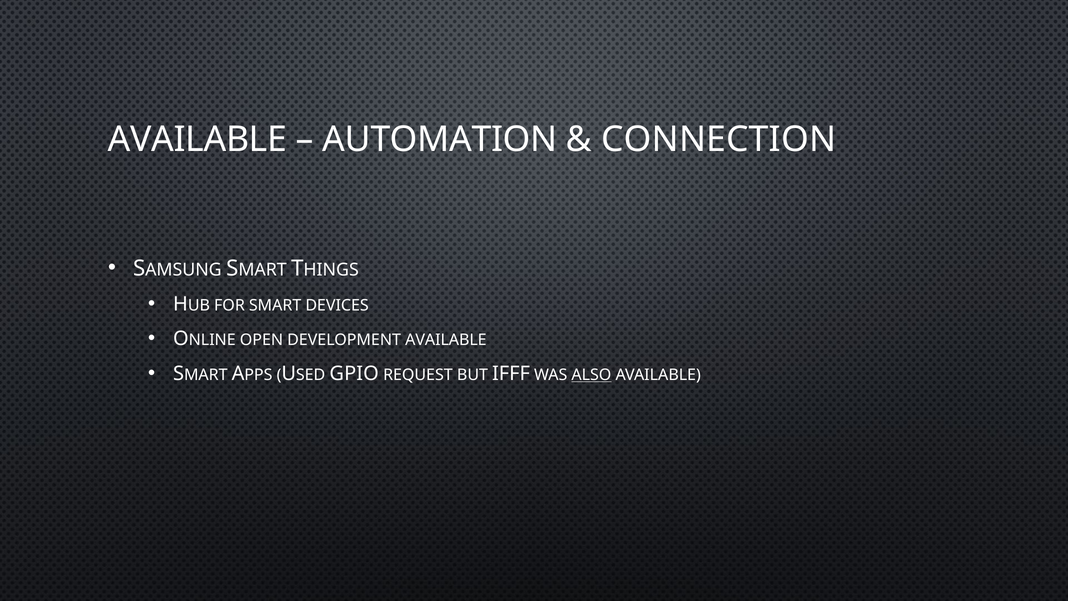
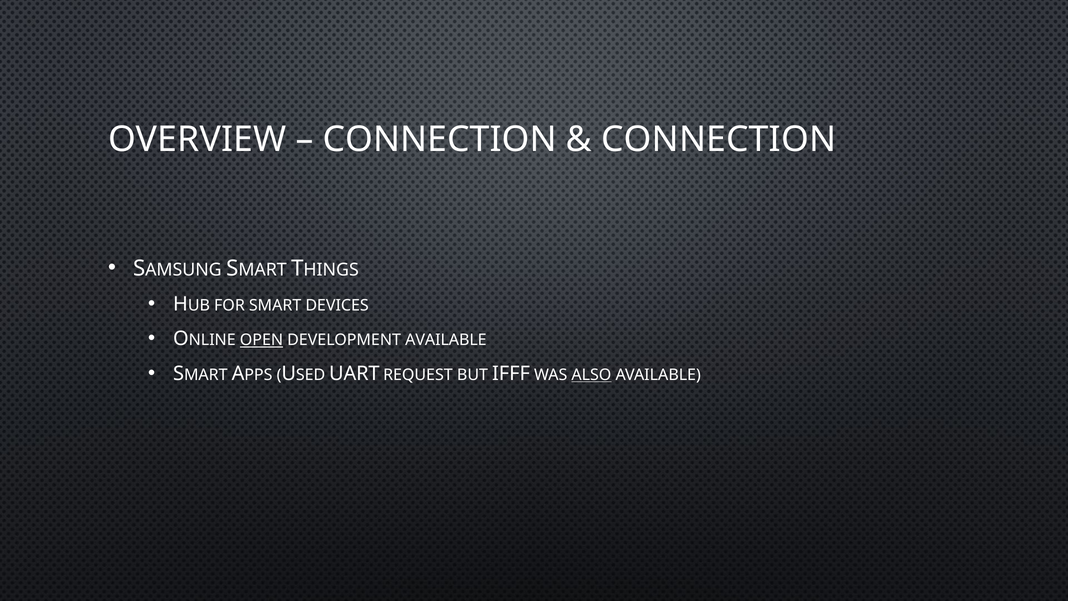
AVAILABLE at (197, 139): AVAILABLE -> OVERVIEW
AUTOMATION at (440, 139): AUTOMATION -> CONNECTION
OPEN underline: none -> present
GPIO: GPIO -> UART
